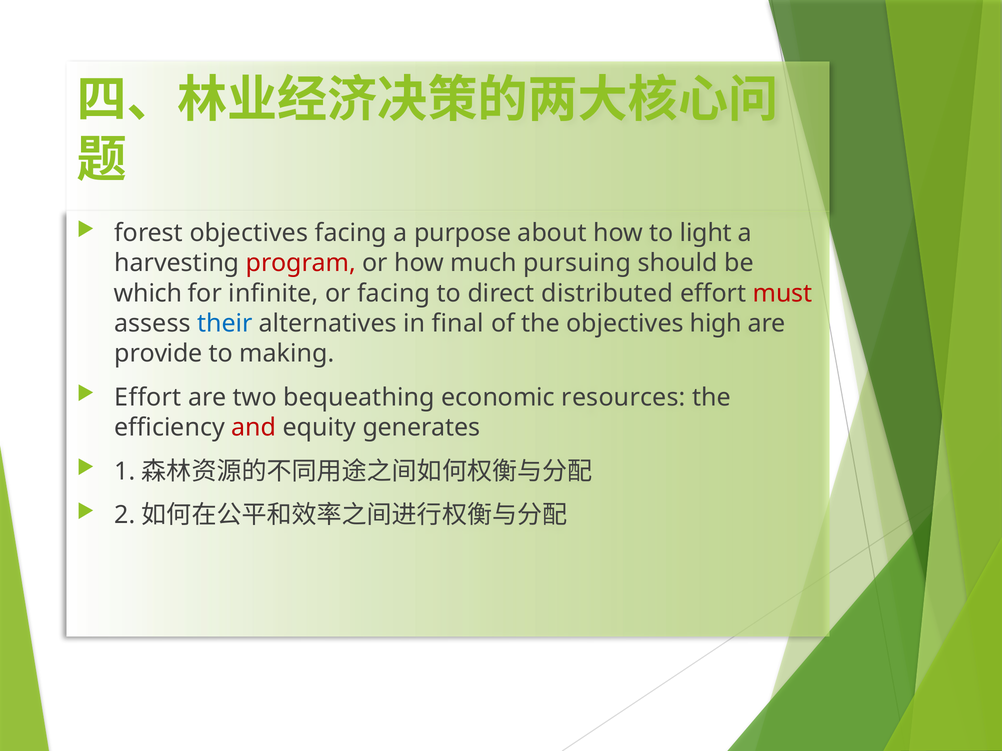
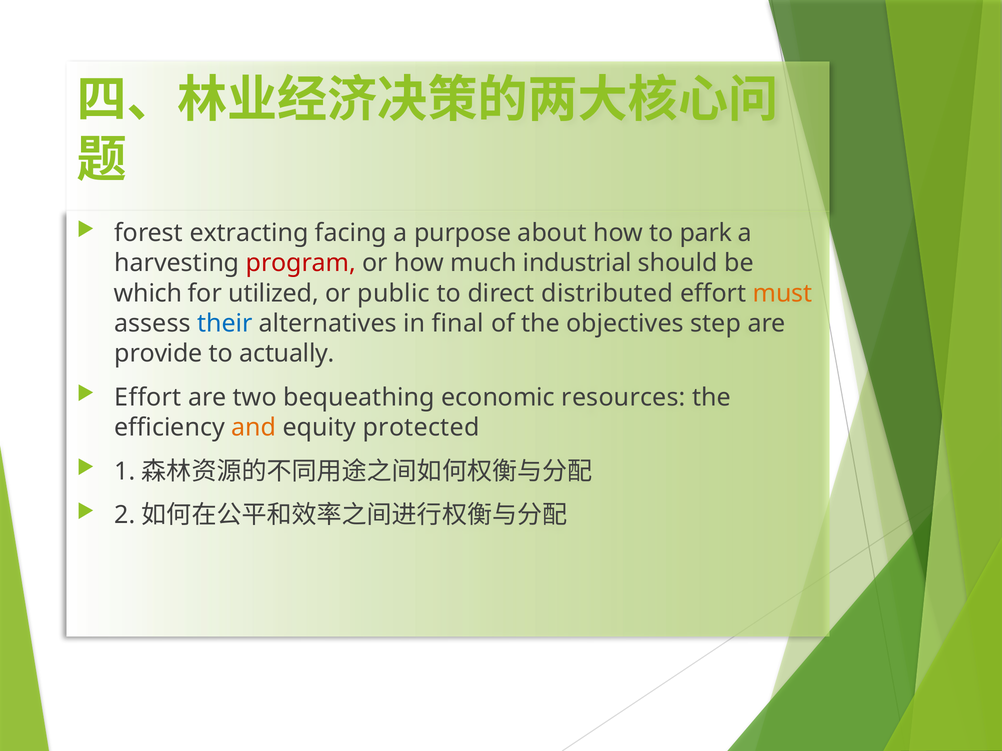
forest objectives: objectives -> extracting
light: light -> park
pursuing: pursuing -> industrial
infinite: infinite -> utilized
or facing: facing -> public
must colour: red -> orange
high: high -> step
making: making -> actually
and colour: red -> orange
generates: generates -> protected
